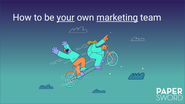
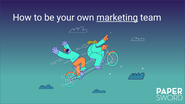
your underline: present -> none
